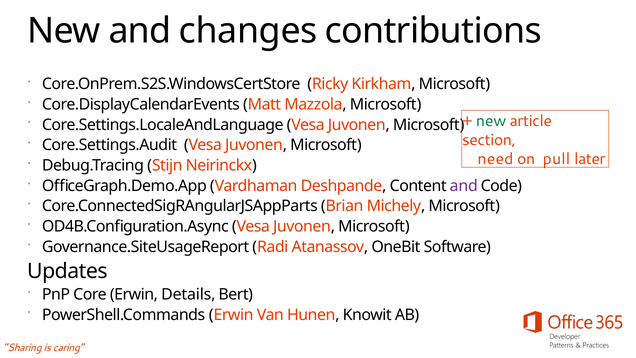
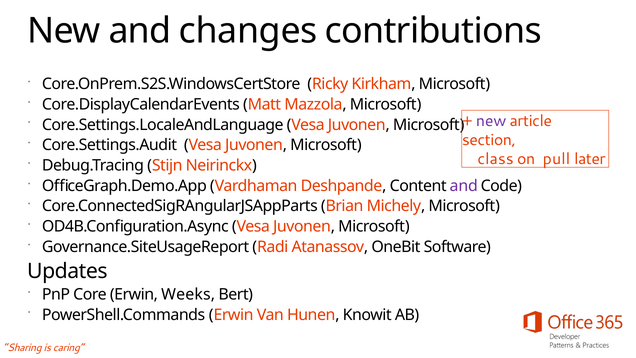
new at (491, 121) colour: green -> purple
need: need -> class
Details: Details -> Weeks
